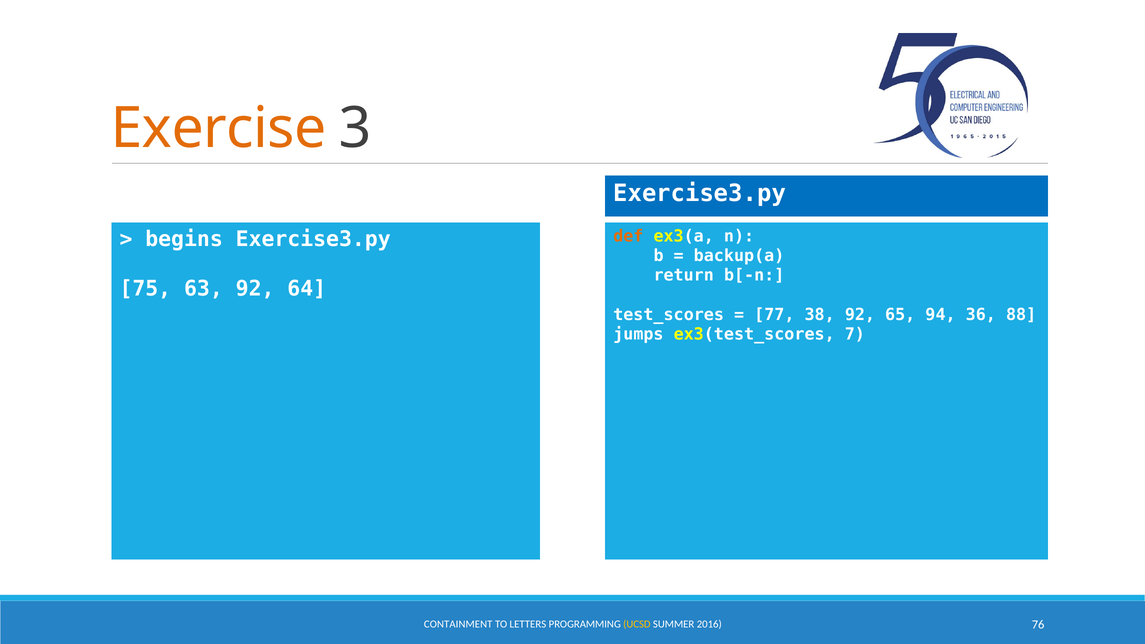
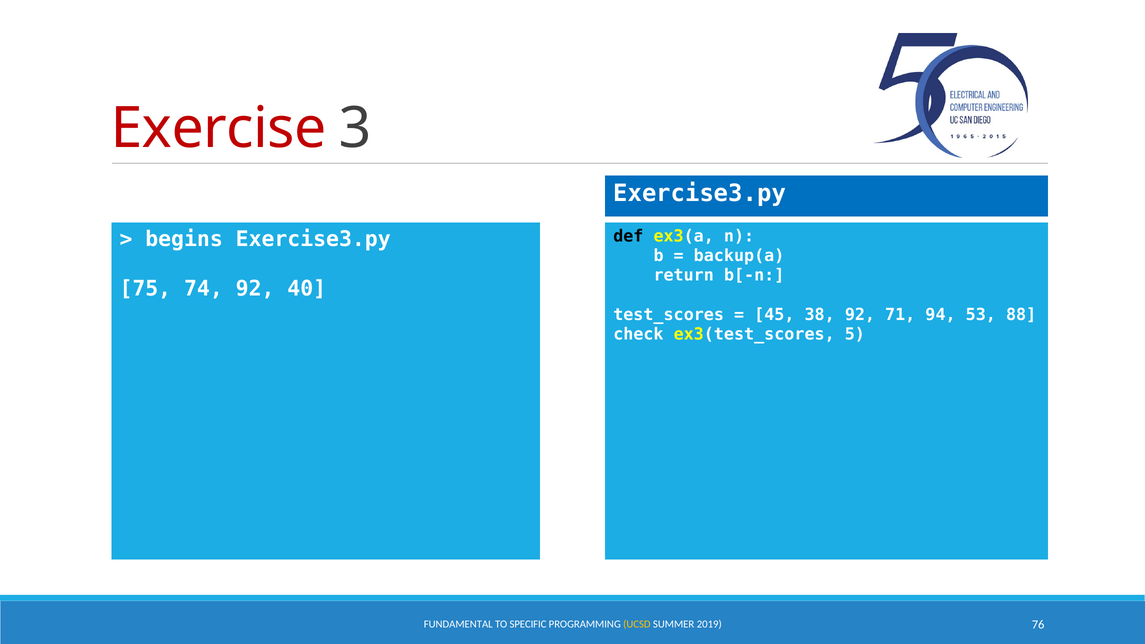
Exercise colour: orange -> red
def colour: orange -> black
63: 63 -> 74
64: 64 -> 40
77: 77 -> 45
65: 65 -> 71
36: 36 -> 53
jumps: jumps -> check
7: 7 -> 5
CONTAINMENT: CONTAINMENT -> FUNDAMENTAL
LETTERS: LETTERS -> SPECIFIC
2016: 2016 -> 2019
